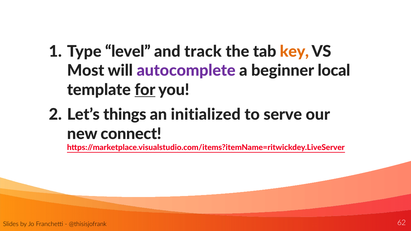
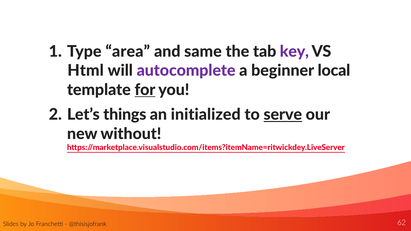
level: level -> area
track: track -> same
key colour: orange -> purple
Most: Most -> Html
serve underline: none -> present
connect: connect -> without
